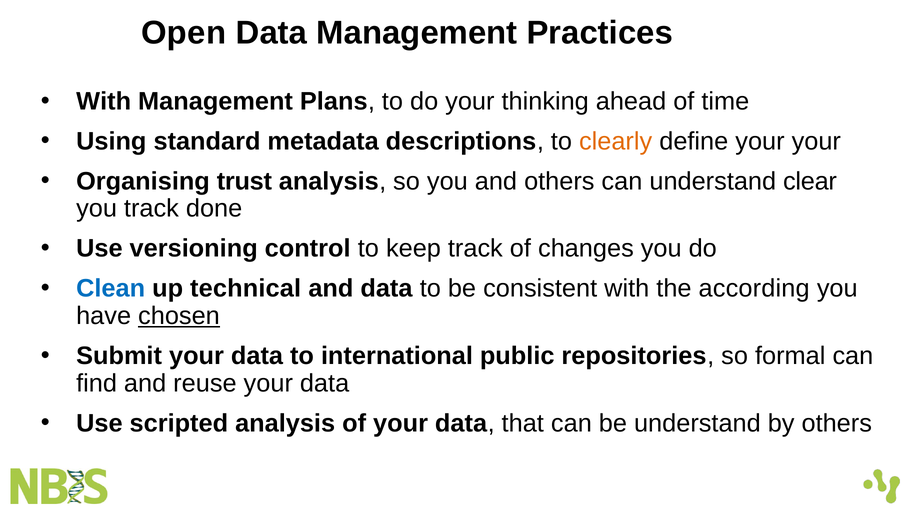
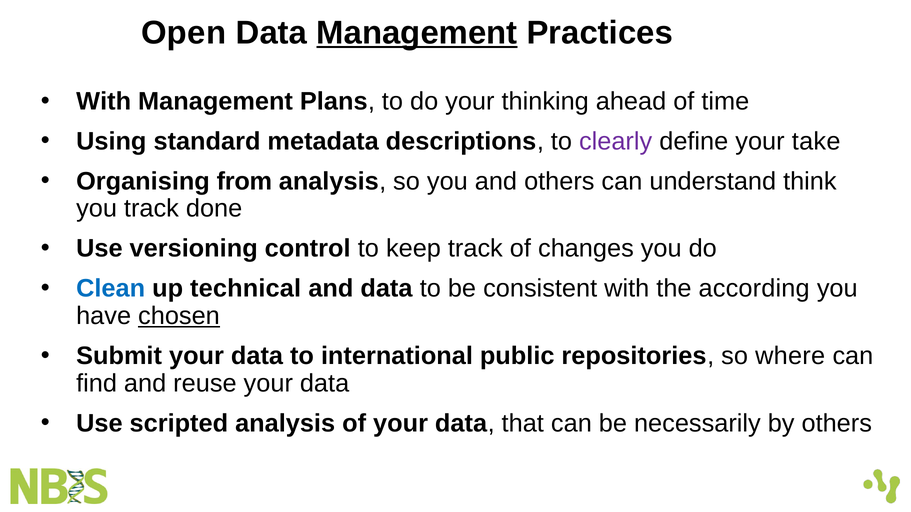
Management at (417, 33) underline: none -> present
clearly colour: orange -> purple
your your: your -> take
trust: trust -> from
clear: clear -> think
formal: formal -> where
be understand: understand -> necessarily
